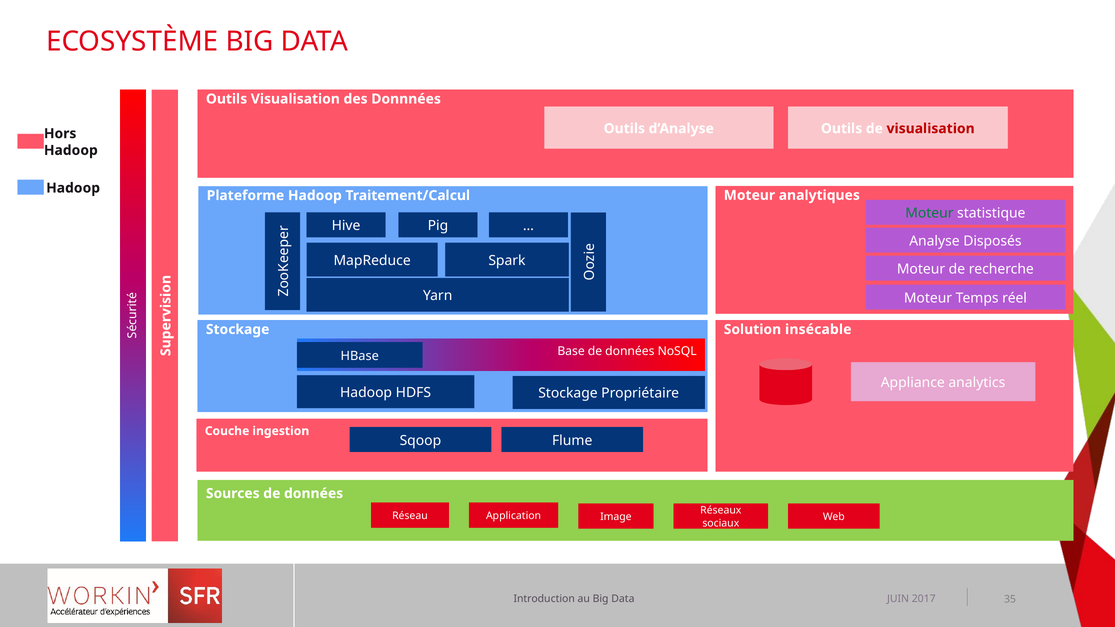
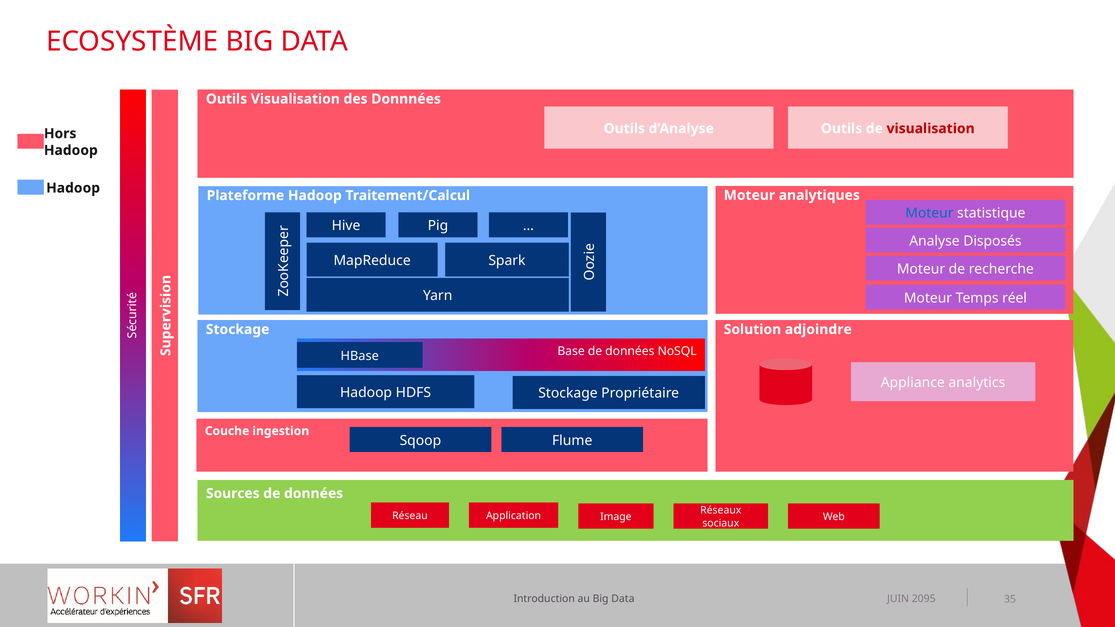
Moteur at (929, 213) colour: green -> blue
insécable: insécable -> adjoindre
2017: 2017 -> 2095
